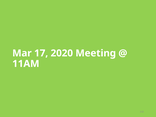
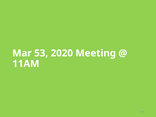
17: 17 -> 53
